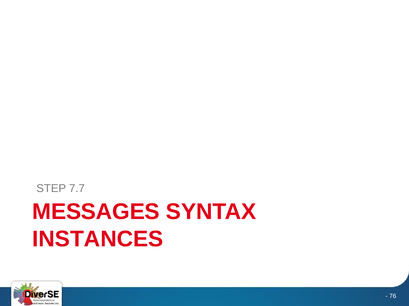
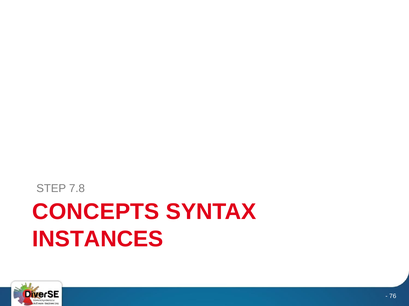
7.7: 7.7 -> 7.8
MESSAGES: MESSAGES -> CONCEPTS
